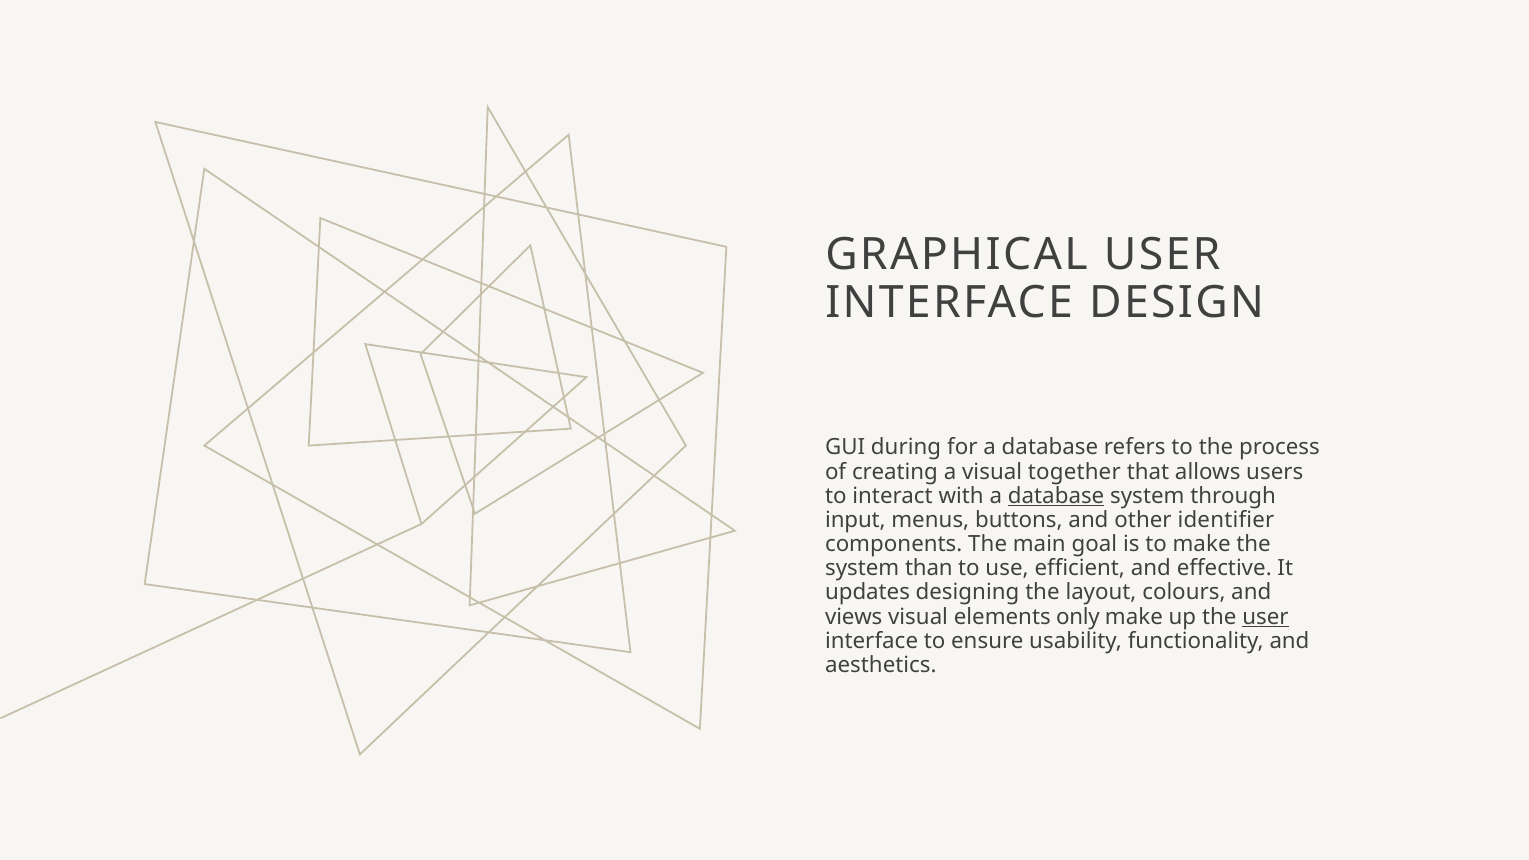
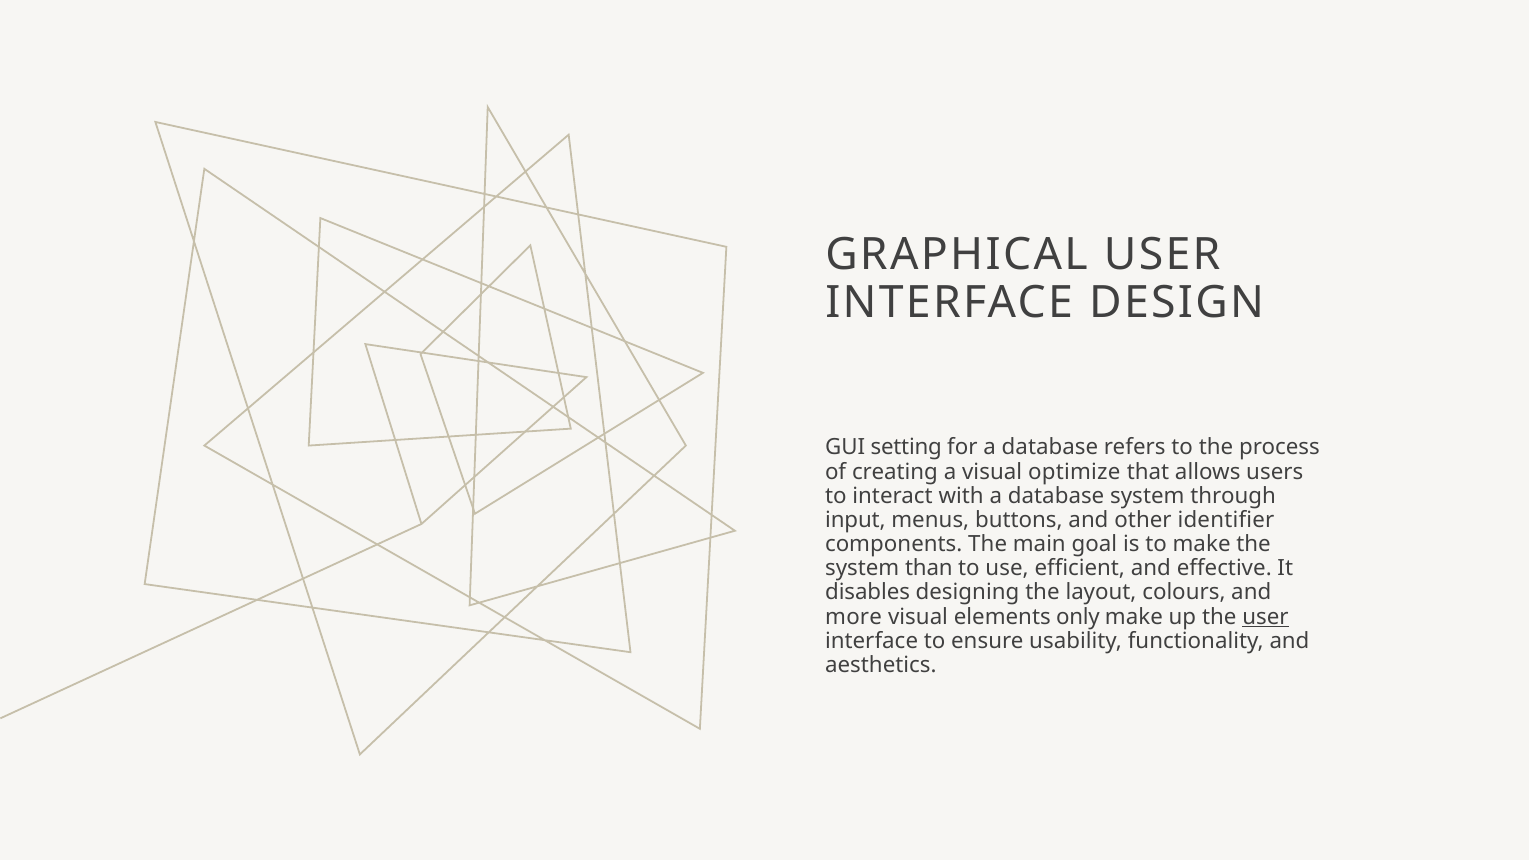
during: during -> setting
together: together -> optimize
database at (1056, 496) underline: present -> none
updates: updates -> disables
views: views -> more
